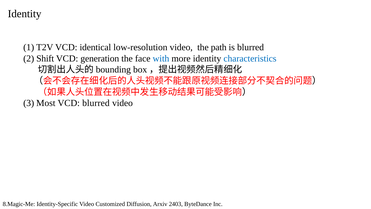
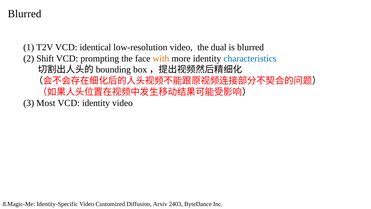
Identity at (25, 14): Identity -> Blurred
path: path -> dual
generation: generation -> prompting
with colour: blue -> orange
VCD blurred: blurred -> identity
